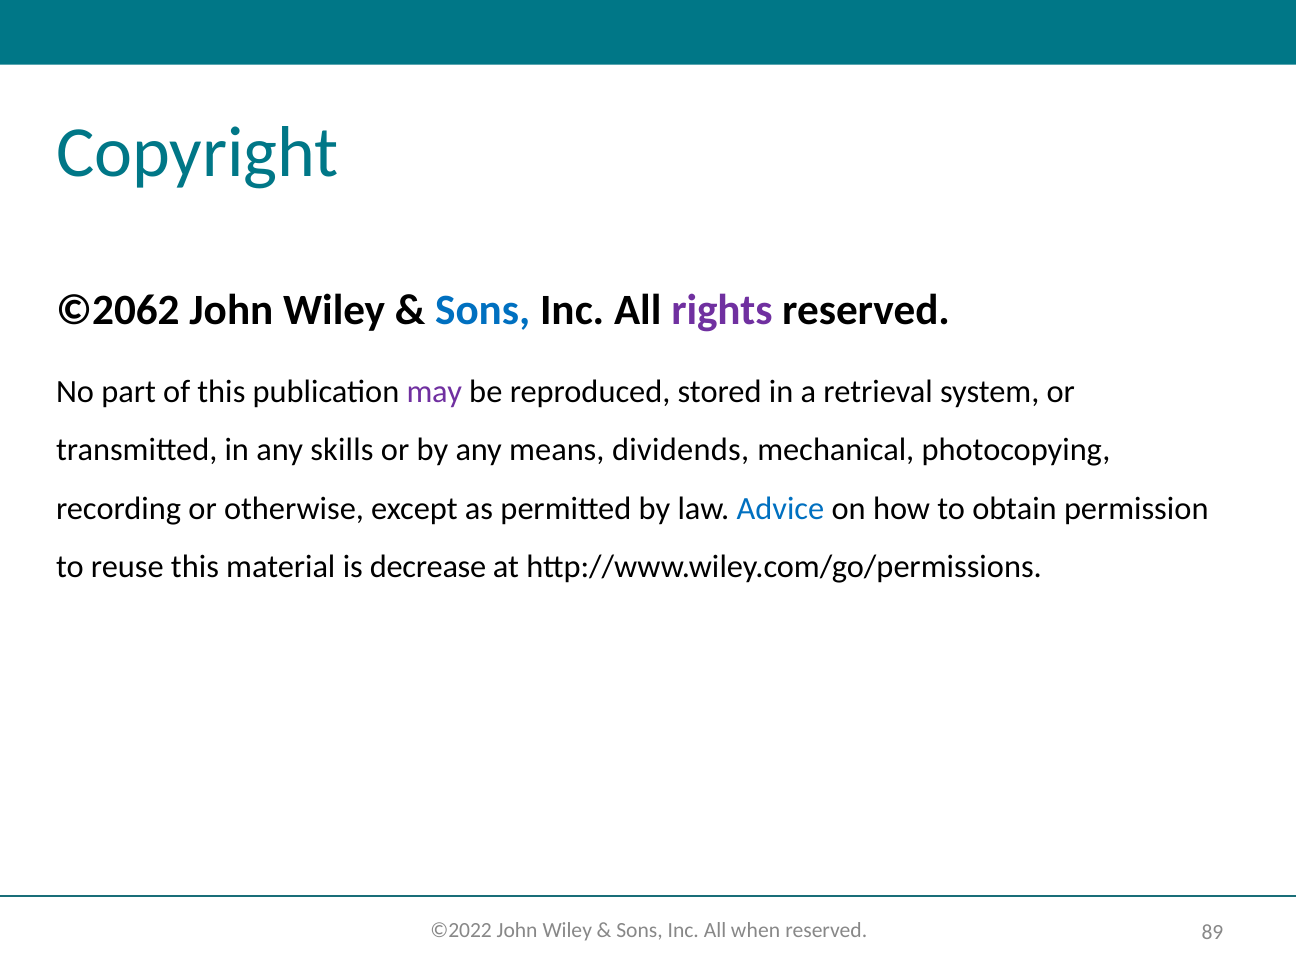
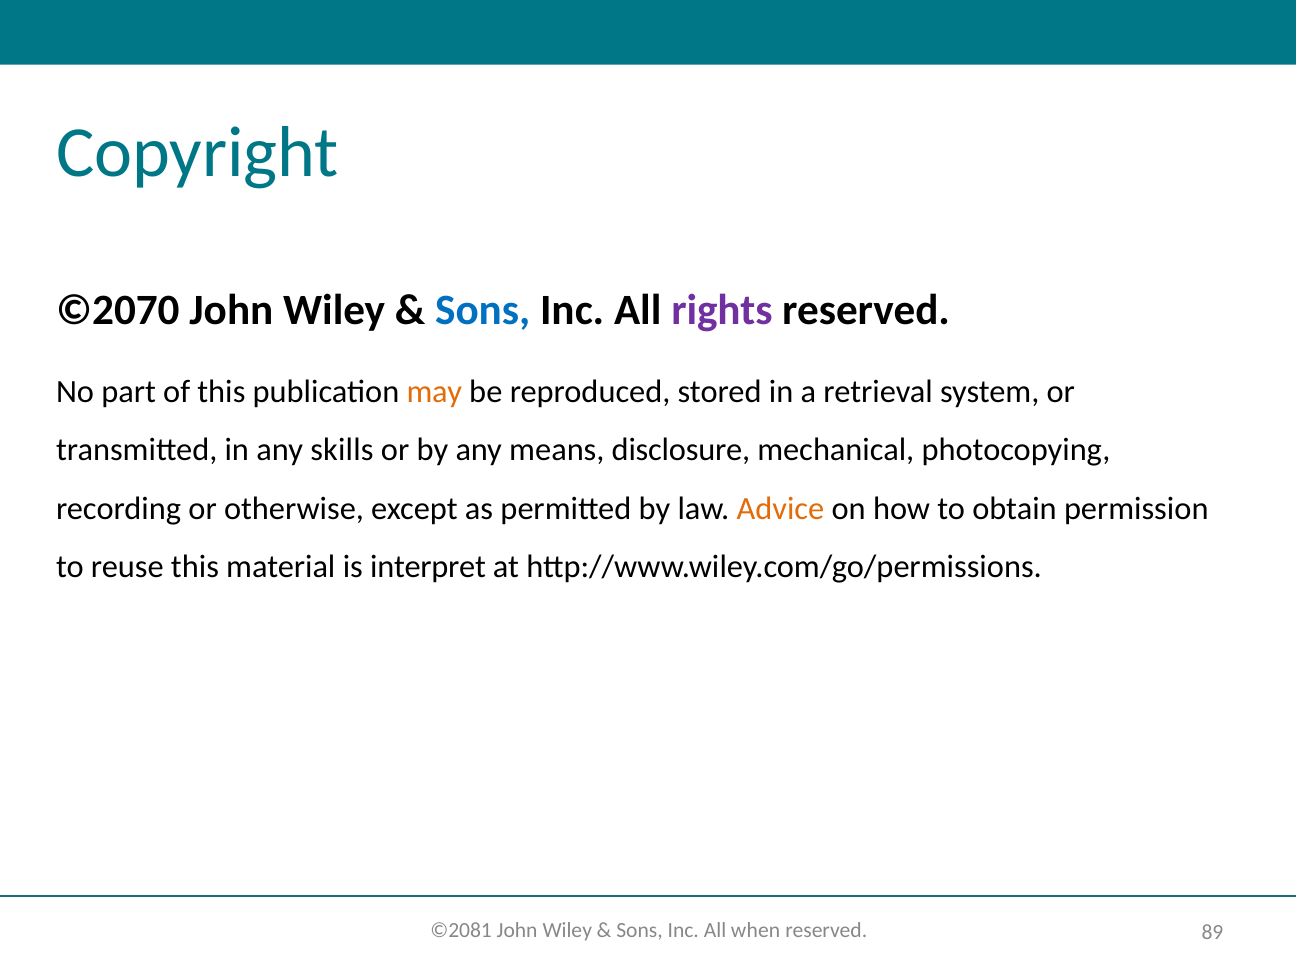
©2062: ©2062 -> ©2070
may colour: purple -> orange
dividends: dividends -> disclosure
Advice colour: blue -> orange
decrease: decrease -> interpret
©2022: ©2022 -> ©2081
